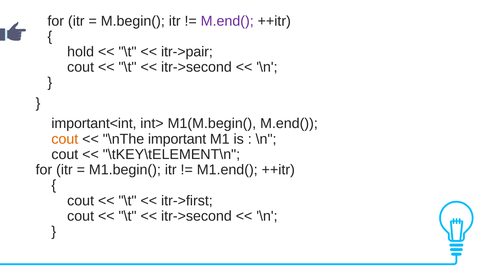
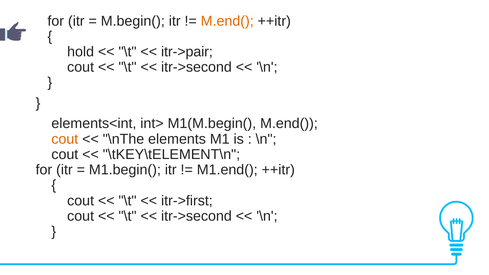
M.end( at (227, 21) colour: purple -> orange
important<int: important<int -> elements<int
important: important -> elements
